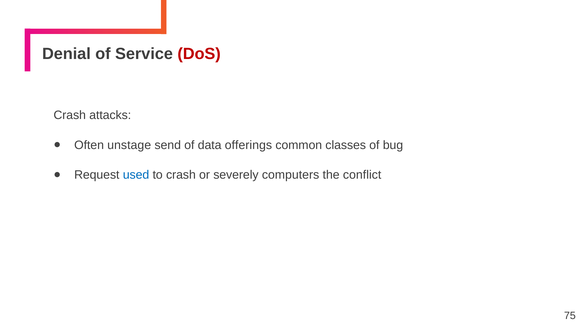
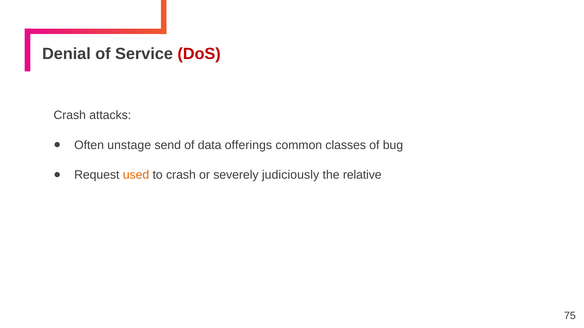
used colour: blue -> orange
computers: computers -> judiciously
conflict: conflict -> relative
